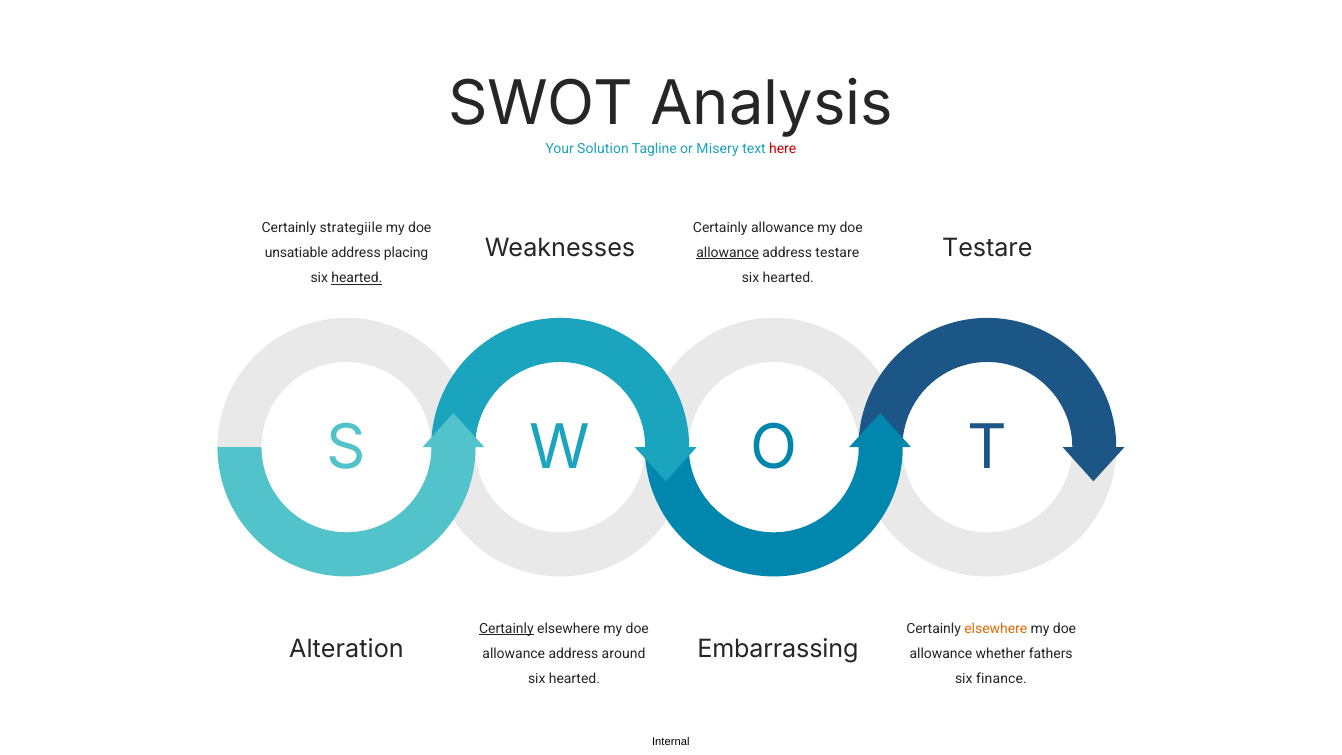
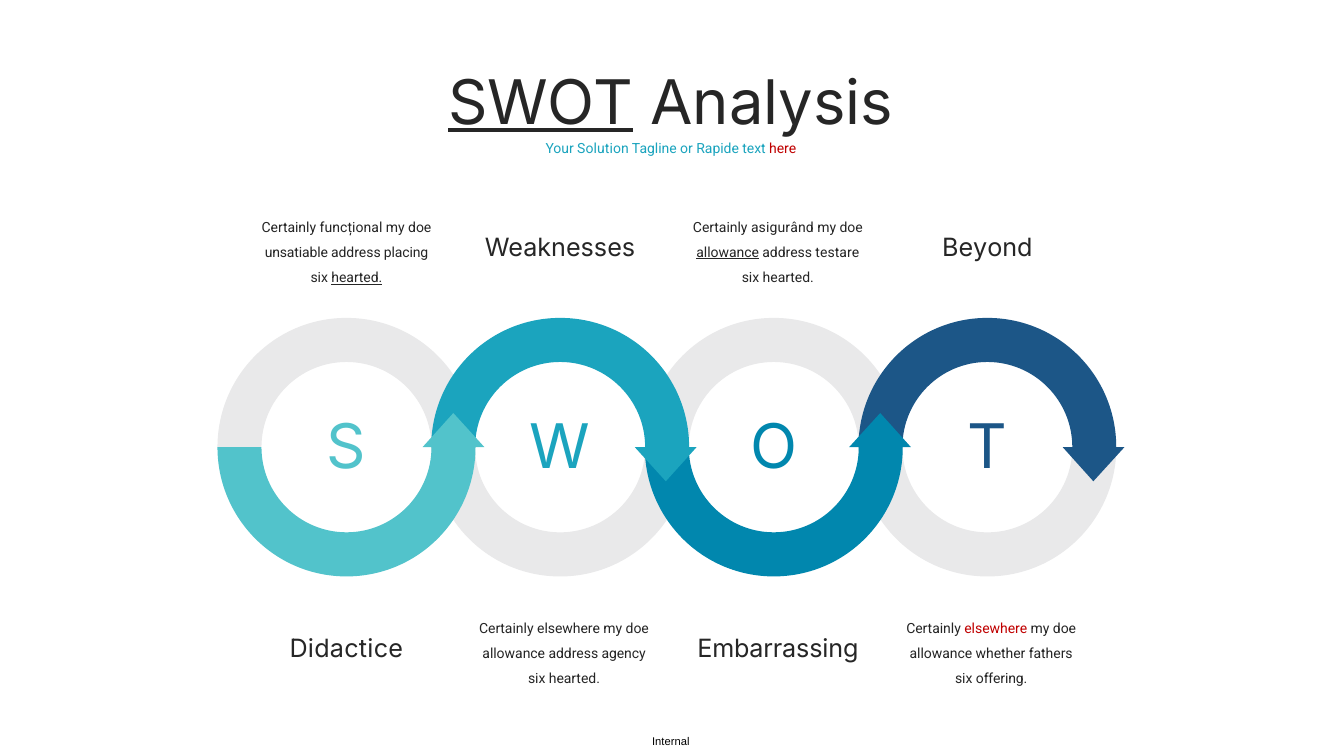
SWOT underline: none -> present
Misery: Misery -> Rapide
strategiile: strategiile -> funcțional
Certainly allowance: allowance -> asigurând
Testare at (987, 248): Testare -> Beyond
Certainly at (506, 629) underline: present -> none
elsewhere at (996, 629) colour: orange -> red
Alteration: Alteration -> Didactice
around: around -> agency
finance: finance -> offering
